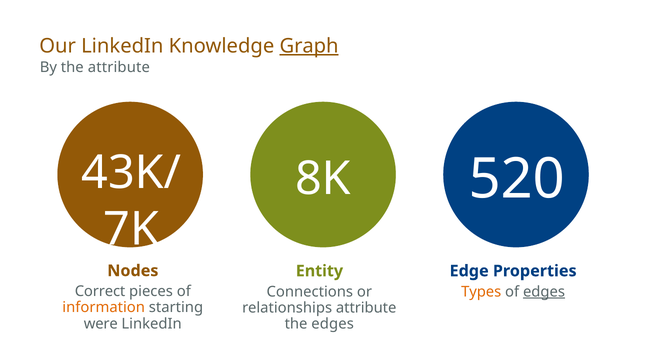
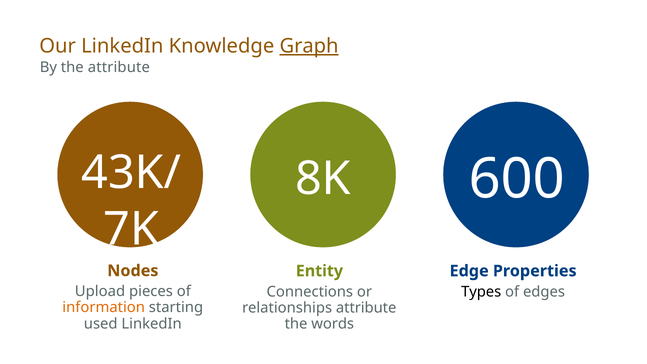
520: 520 -> 600
Correct: Correct -> Upload
Types colour: orange -> black
edges at (544, 292) underline: present -> none
were: were -> used
the edges: edges -> words
